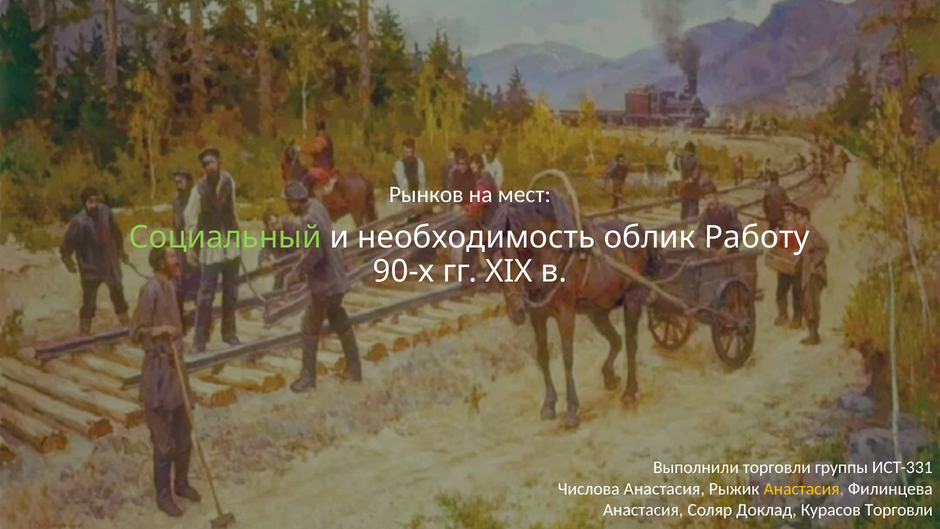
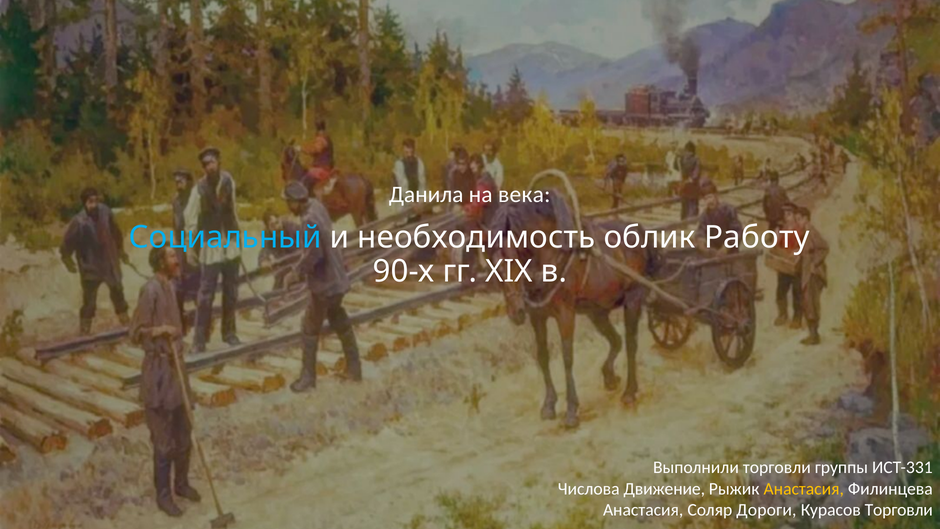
Рынков: Рынков -> Данила
мест: мест -> века
Социальный colour: light green -> light blue
Числова Анастасия: Анастасия -> Движение
Доклад: Доклад -> Дороги
